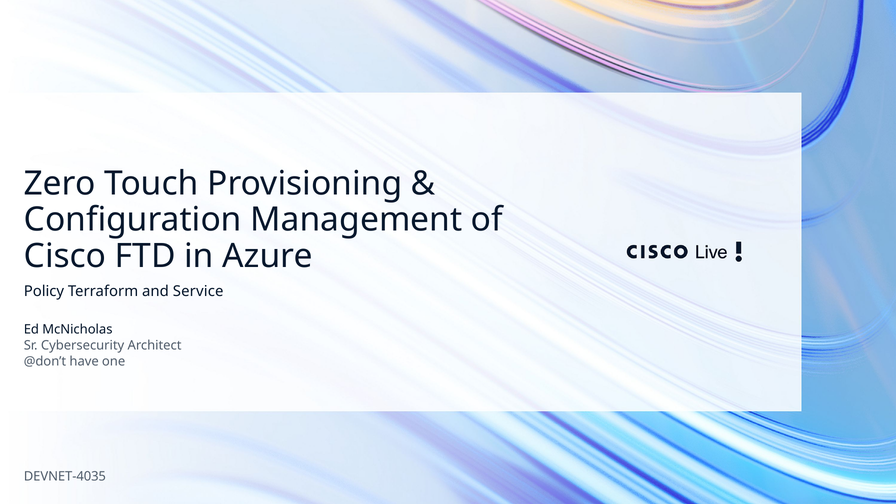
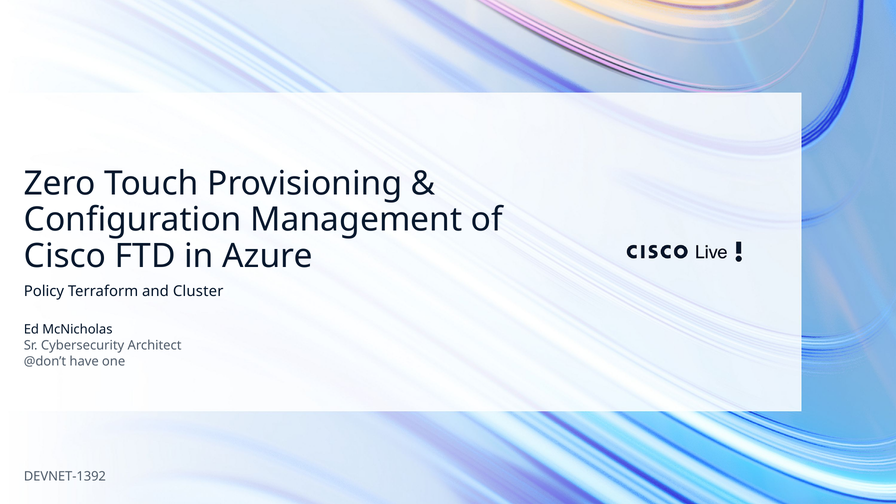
Service: Service -> Cluster
DEVNET-4035: DEVNET-4035 -> DEVNET-1392
